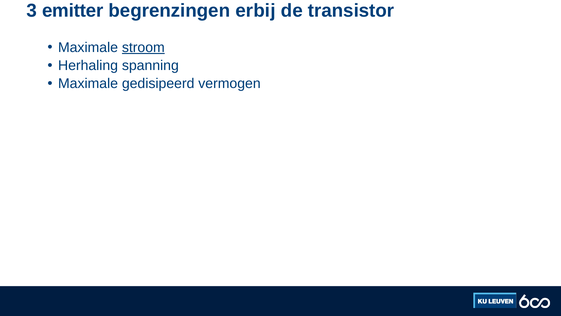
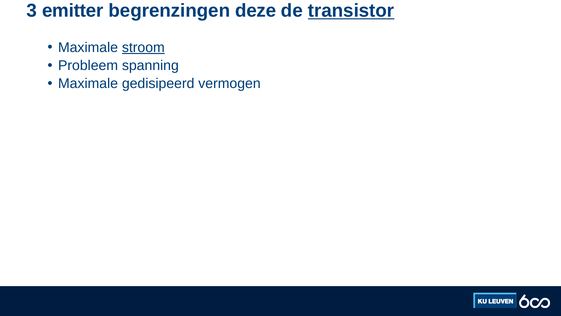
erbij: erbij -> deze
transistor underline: none -> present
Herhaling: Herhaling -> Probleem
